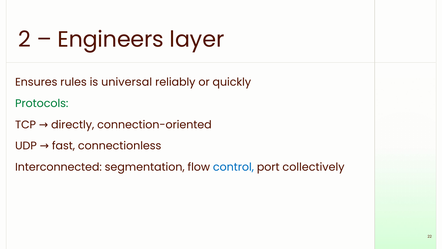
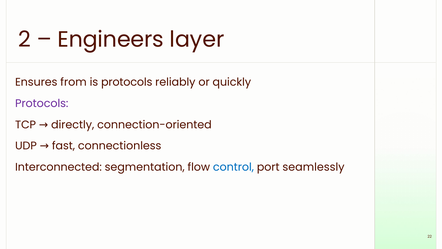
rules: rules -> from
is universal: universal -> protocols
Protocols at (42, 103) colour: green -> purple
collectively: collectively -> seamlessly
